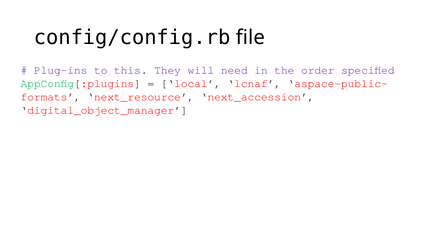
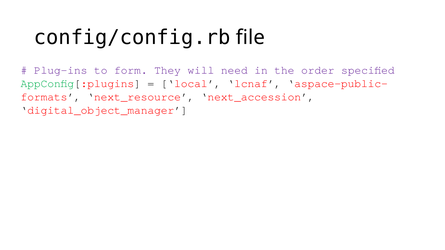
this: this -> form
